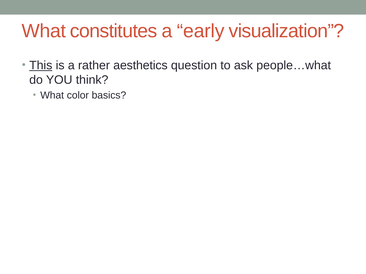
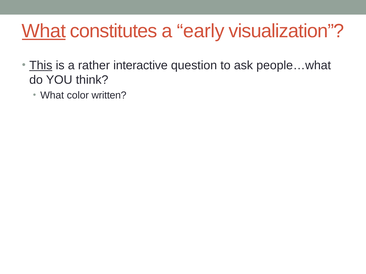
What at (44, 31) underline: none -> present
aesthetics: aesthetics -> interactive
basics: basics -> written
